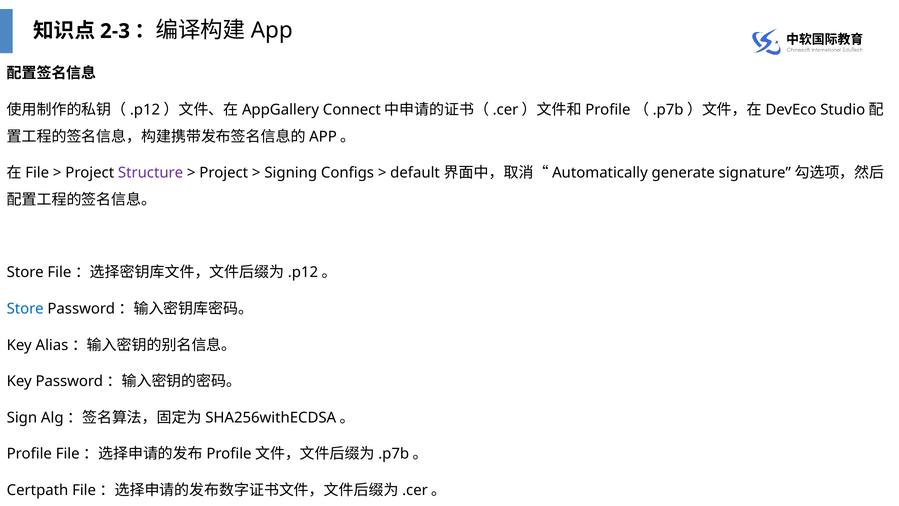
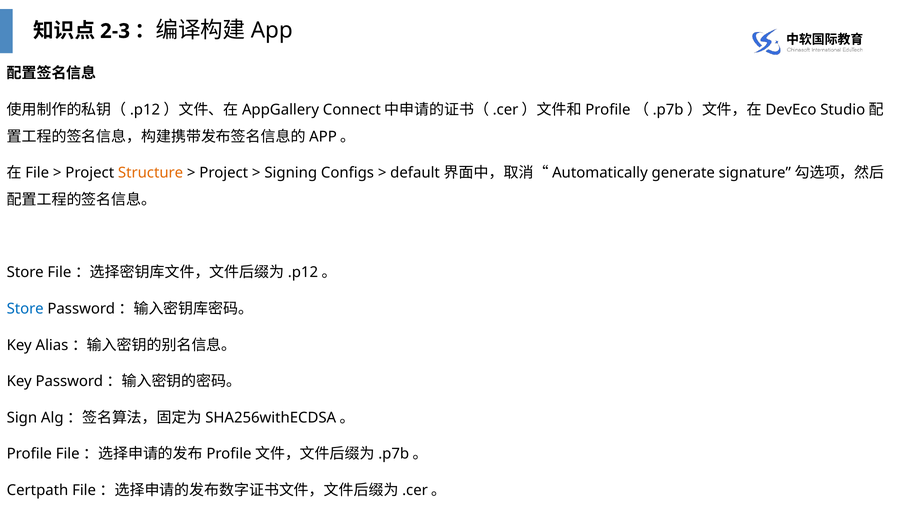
Structure colour: purple -> orange
